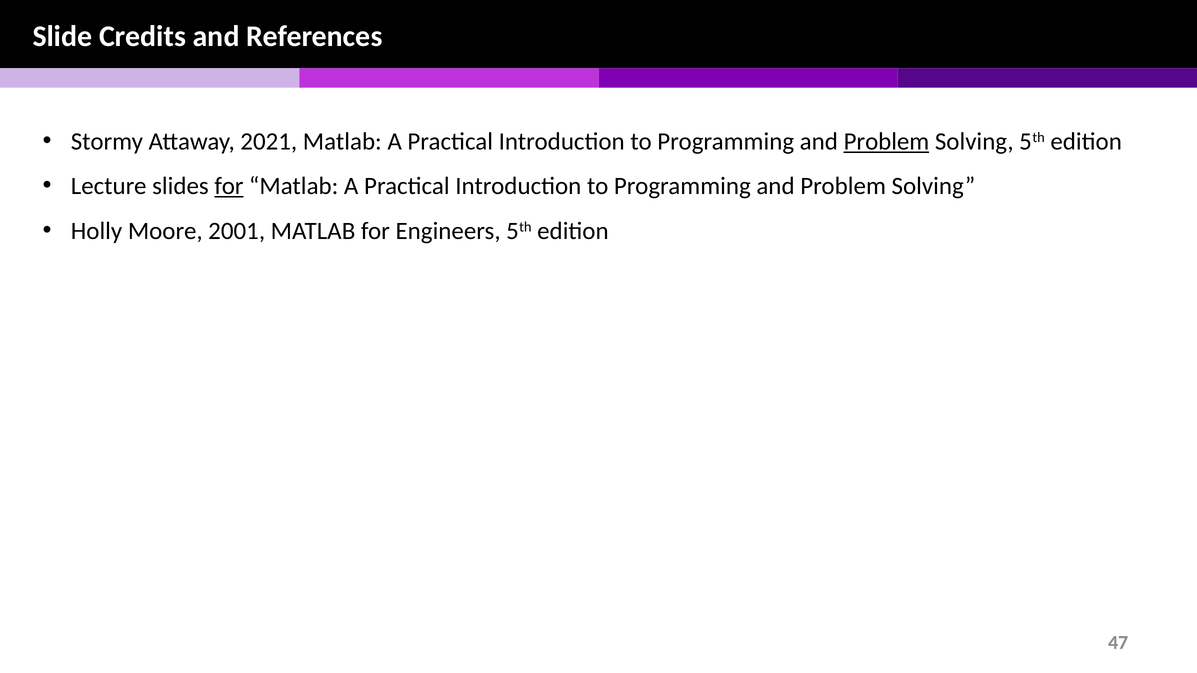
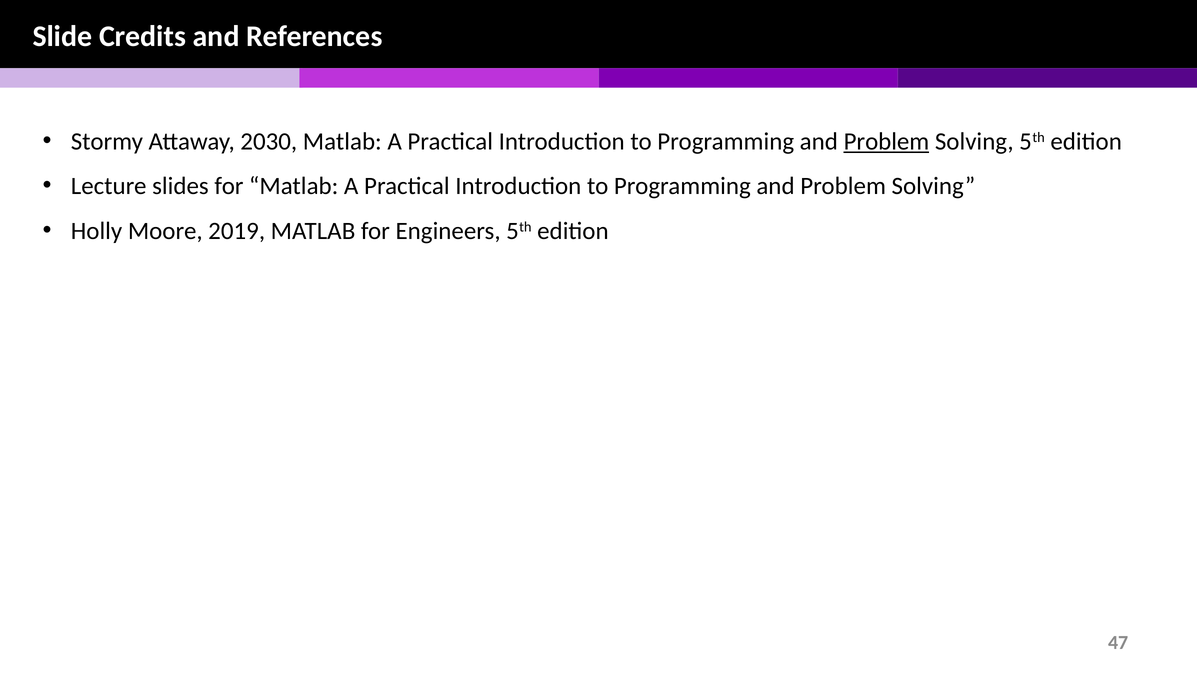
2021: 2021 -> 2030
for at (229, 186) underline: present -> none
2001: 2001 -> 2019
